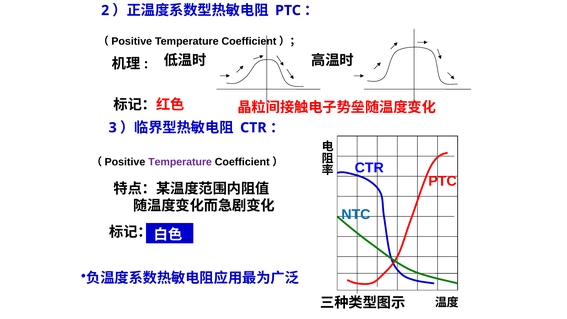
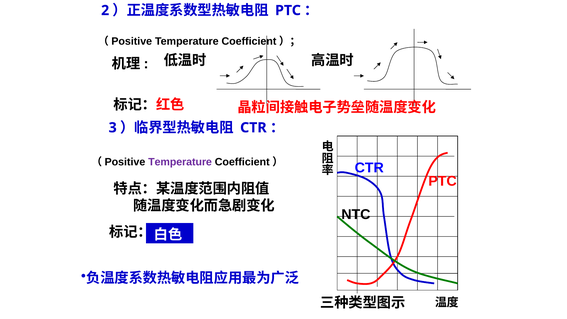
NTC colour: blue -> black
